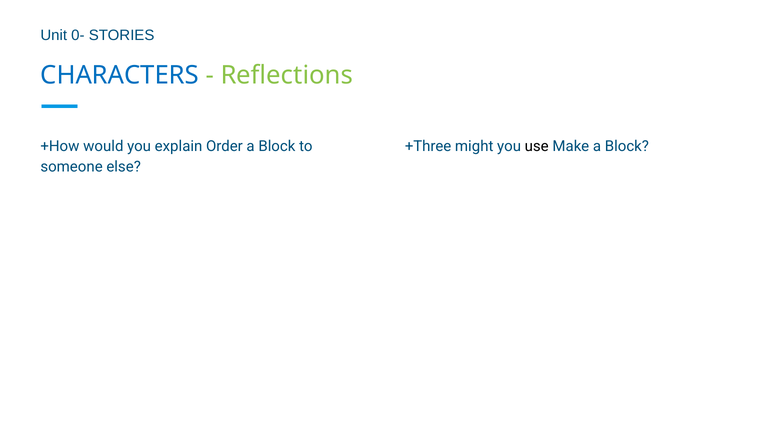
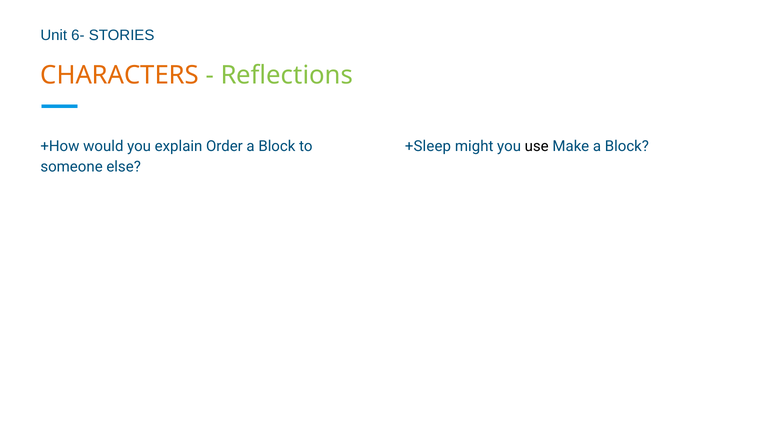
0-: 0- -> 6-
CHARACTERS colour: blue -> orange
+Three: +Three -> +Sleep
